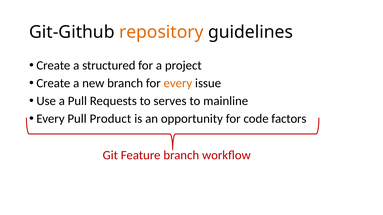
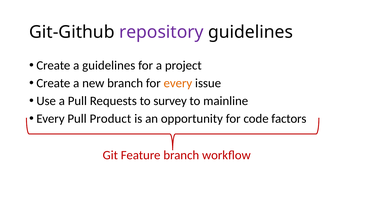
repository colour: orange -> purple
a structured: structured -> guidelines
serves: serves -> survey
